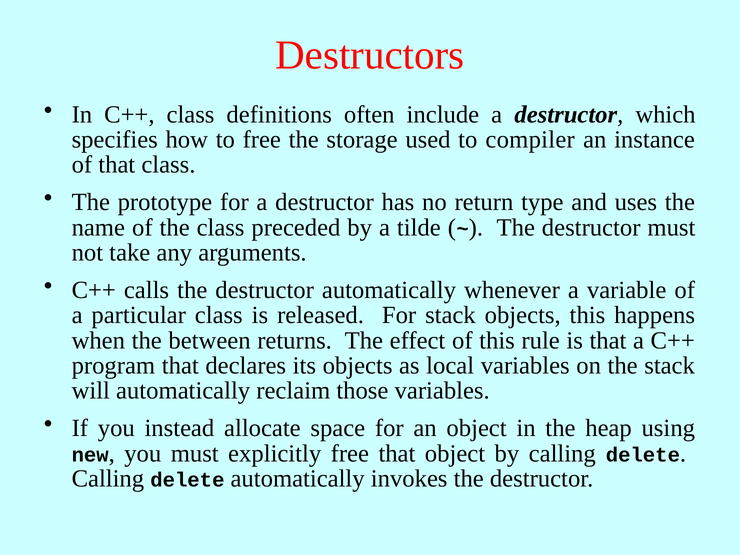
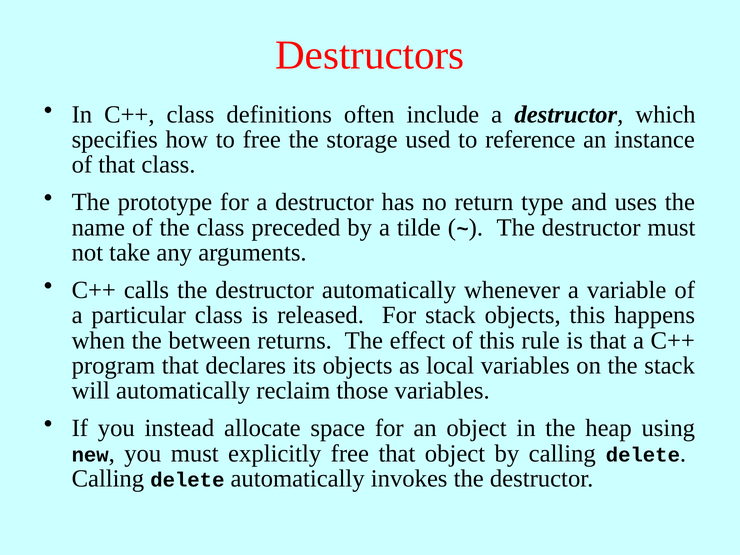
compiler: compiler -> reference
